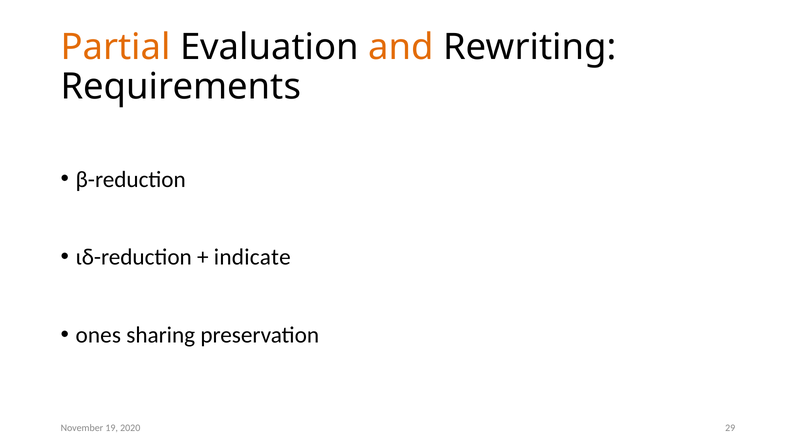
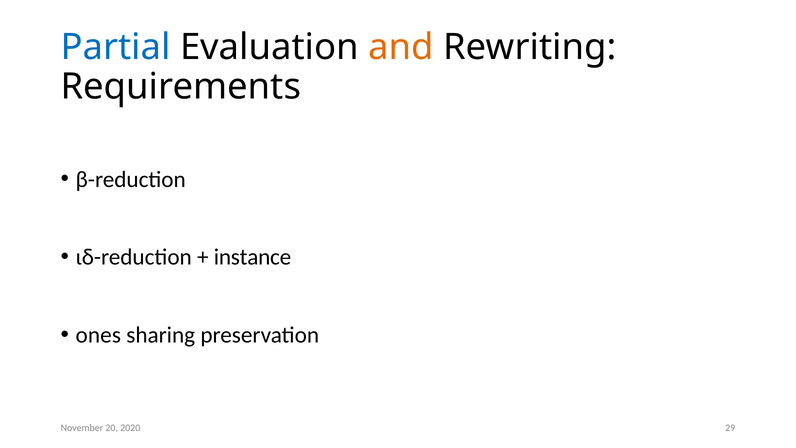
Partial colour: orange -> blue
indicate: indicate -> instance
19: 19 -> 20
